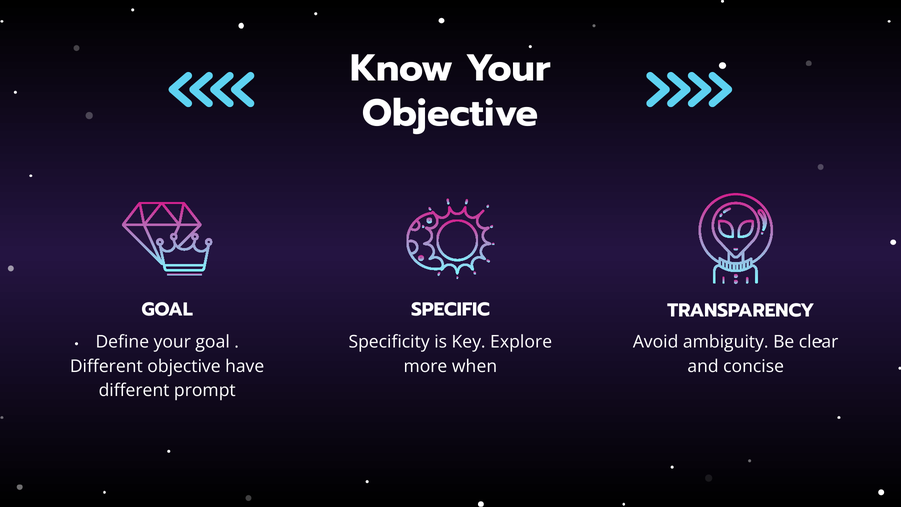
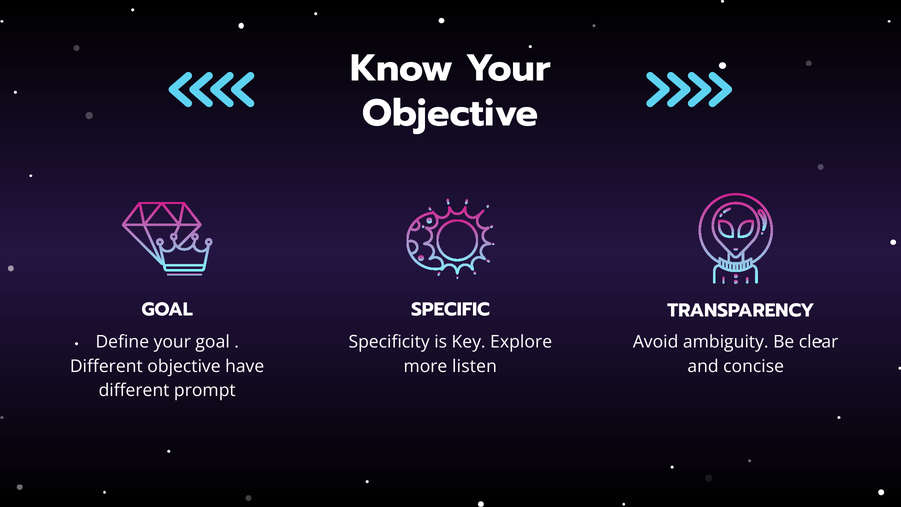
when: when -> listen
